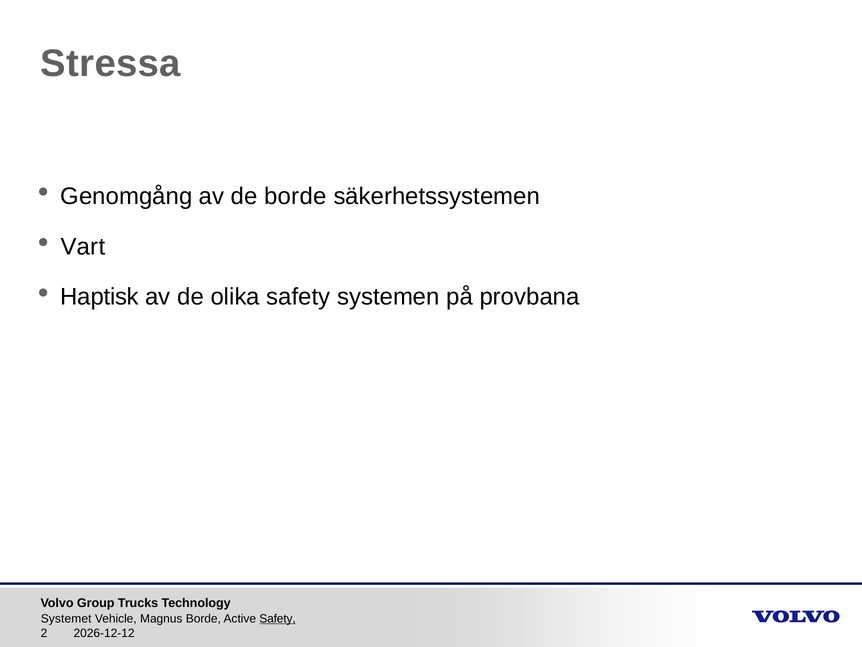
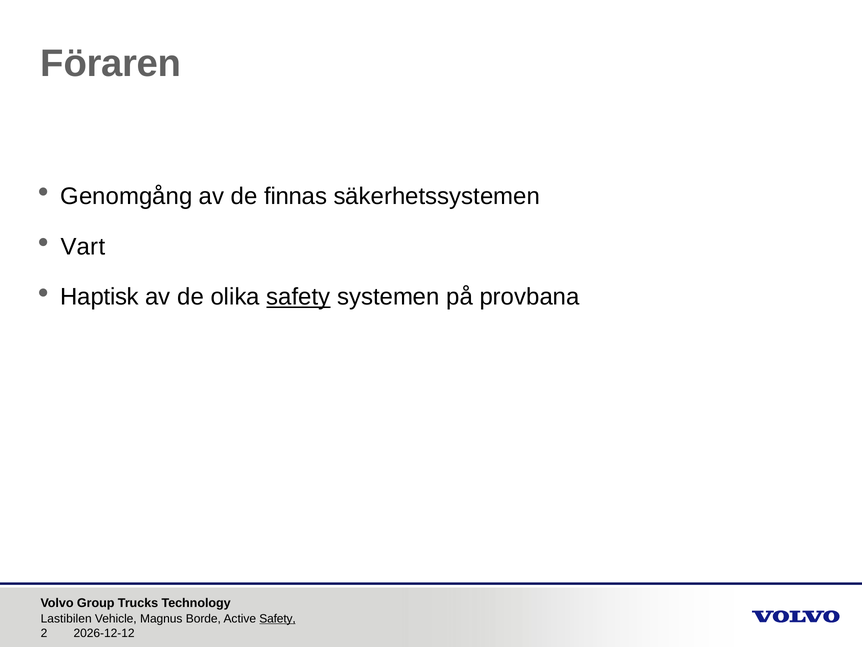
Stressa: Stressa -> Föraren
de borde: borde -> finnas
safety at (298, 297) underline: none -> present
Systemet: Systemet -> Lastibilen
